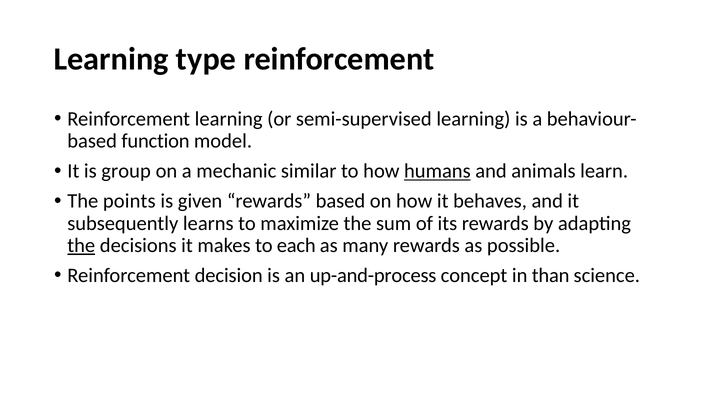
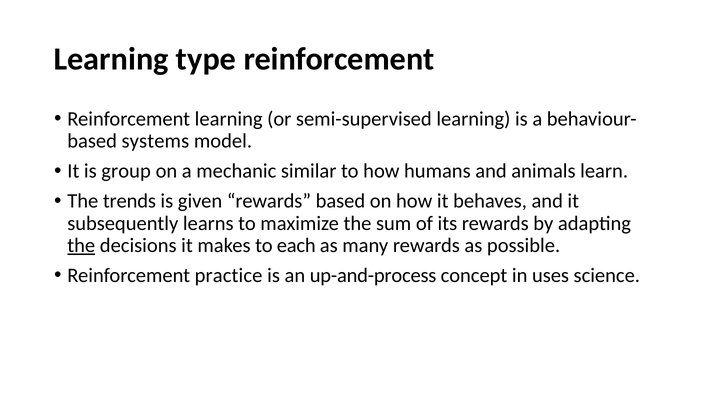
function: function -> systems
humans underline: present -> none
points: points -> trends
decision: decision -> practice
than: than -> uses
